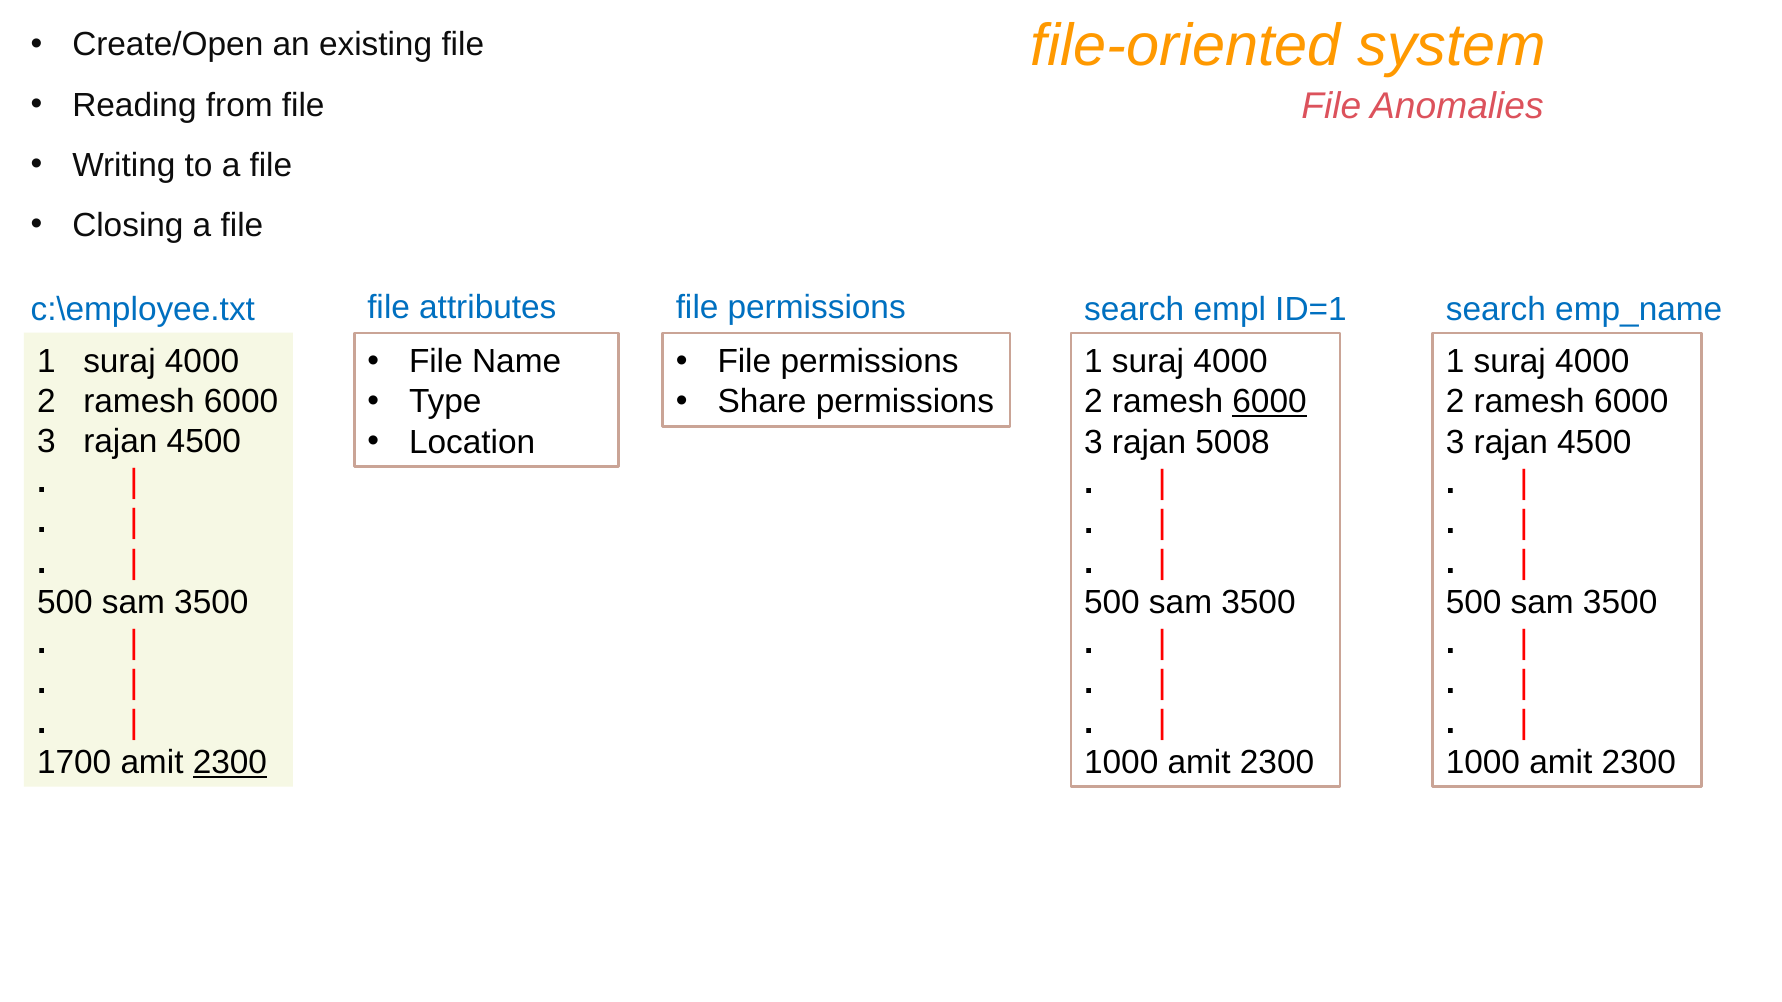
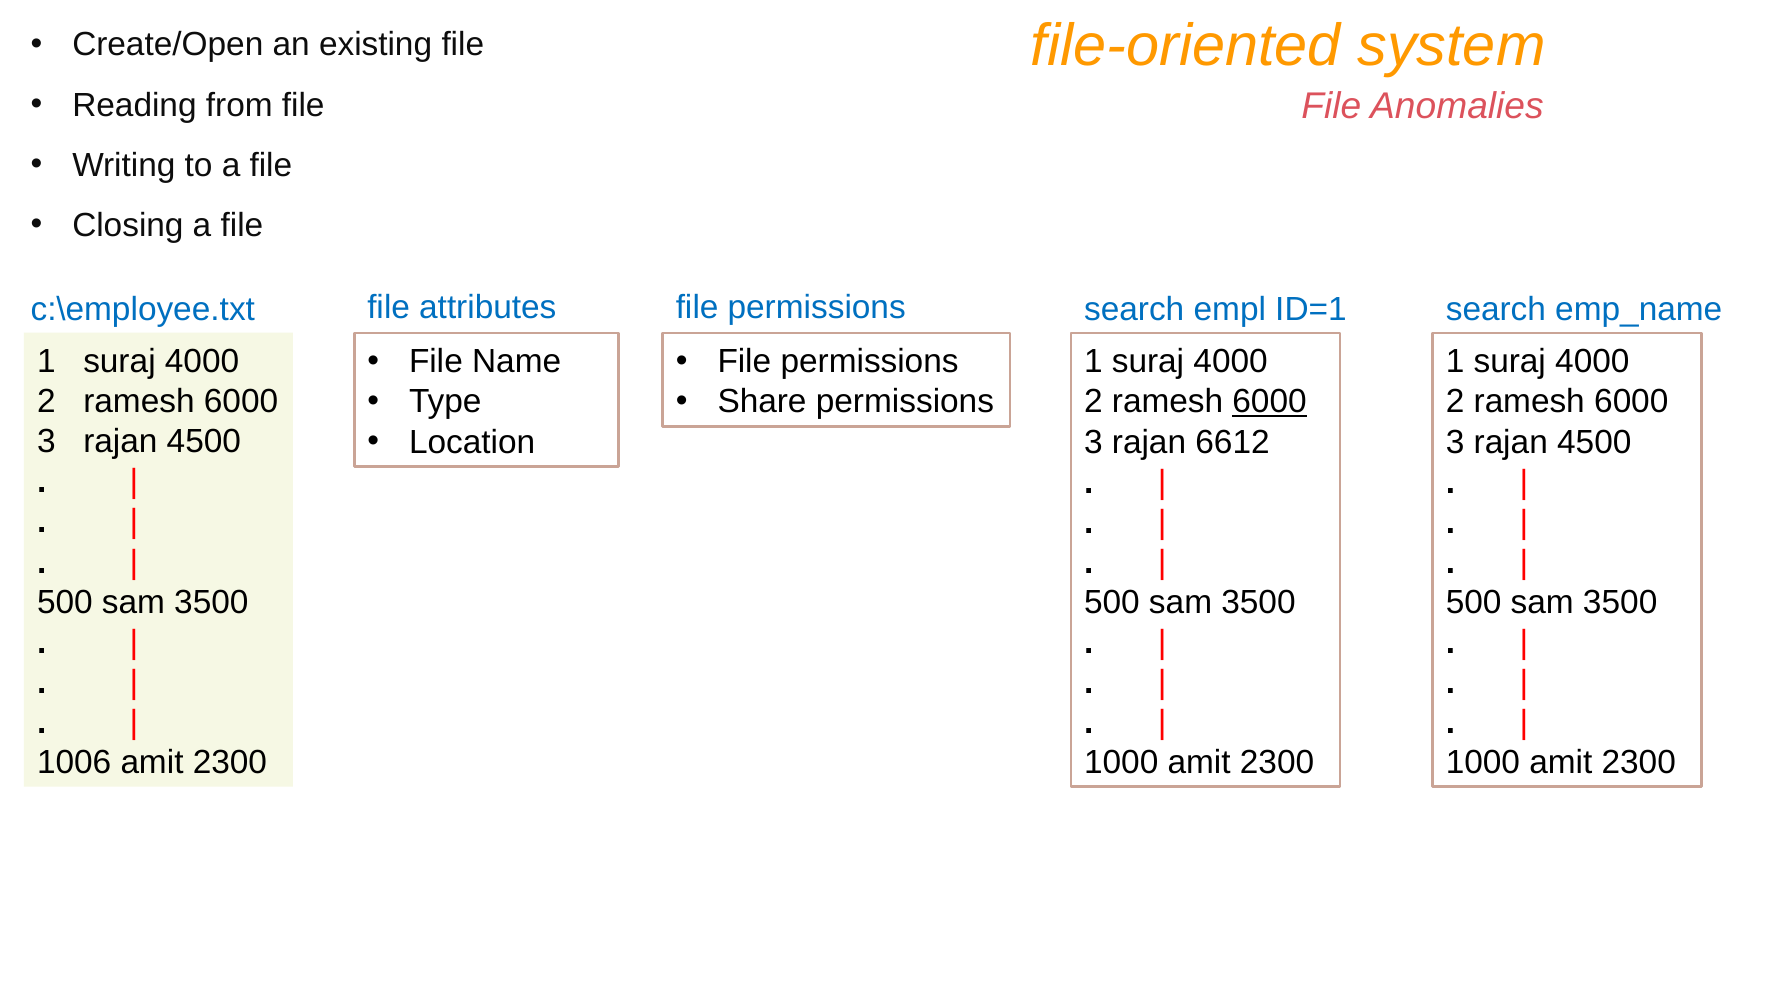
5008: 5008 -> 6612
1700: 1700 -> 1006
2300 at (230, 763) underline: present -> none
